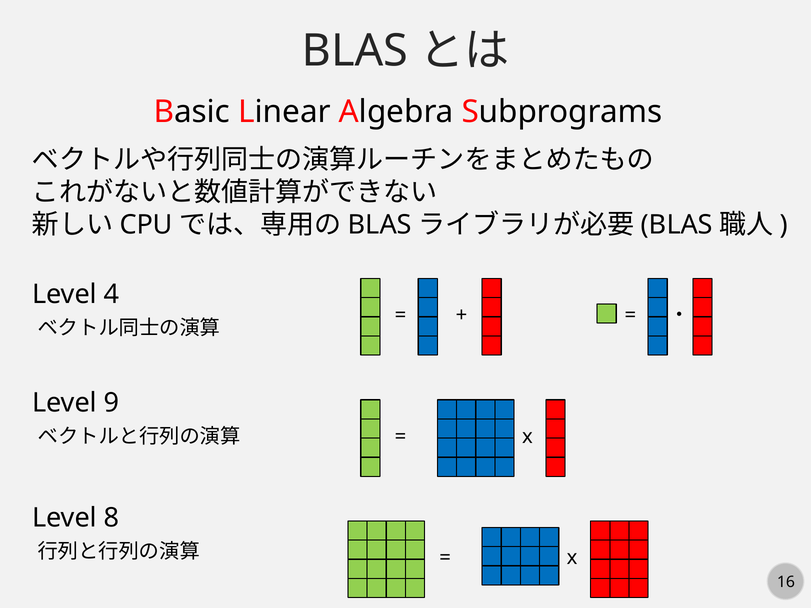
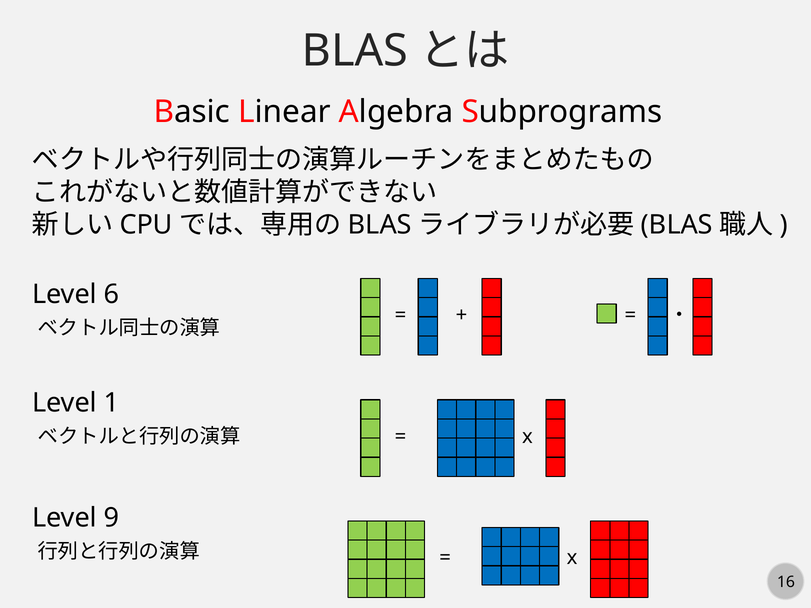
4: 4 -> 6
9: 9 -> 1
8: 8 -> 9
